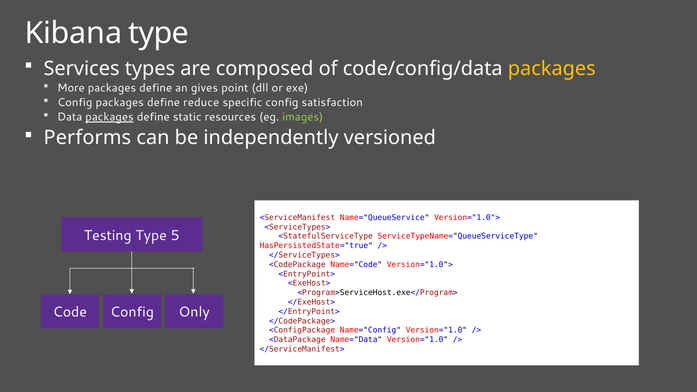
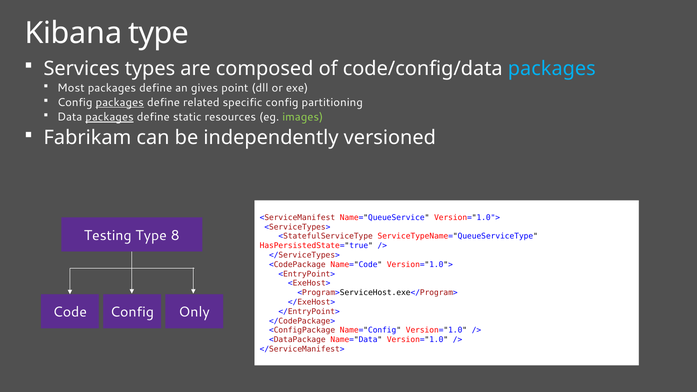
packages at (552, 69) colour: yellow -> light blue
More: More -> Most
packages at (120, 102) underline: none -> present
reduce: reduce -> related
satisfaction: satisfaction -> partitioning
Performs: Performs -> Fabrikam
5: 5 -> 8
